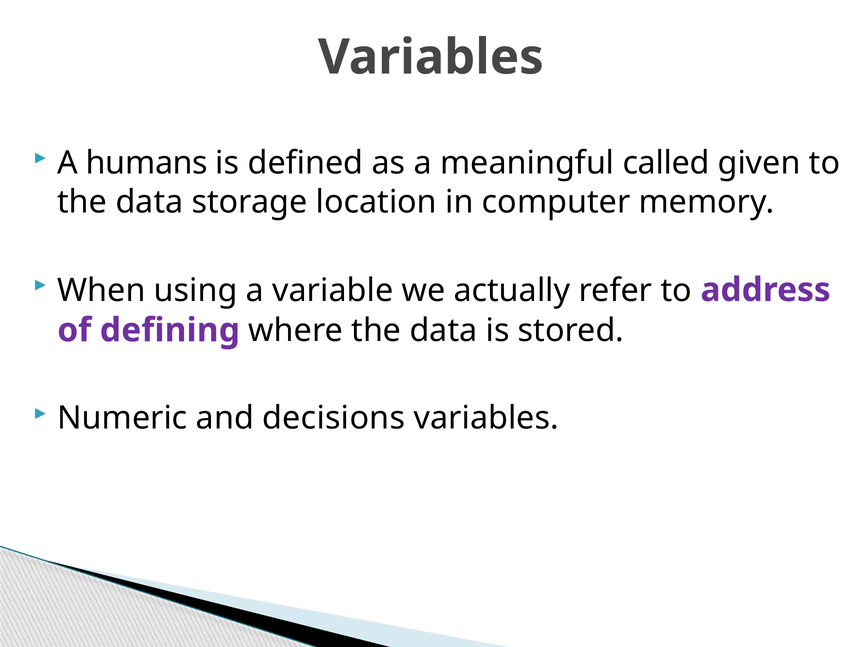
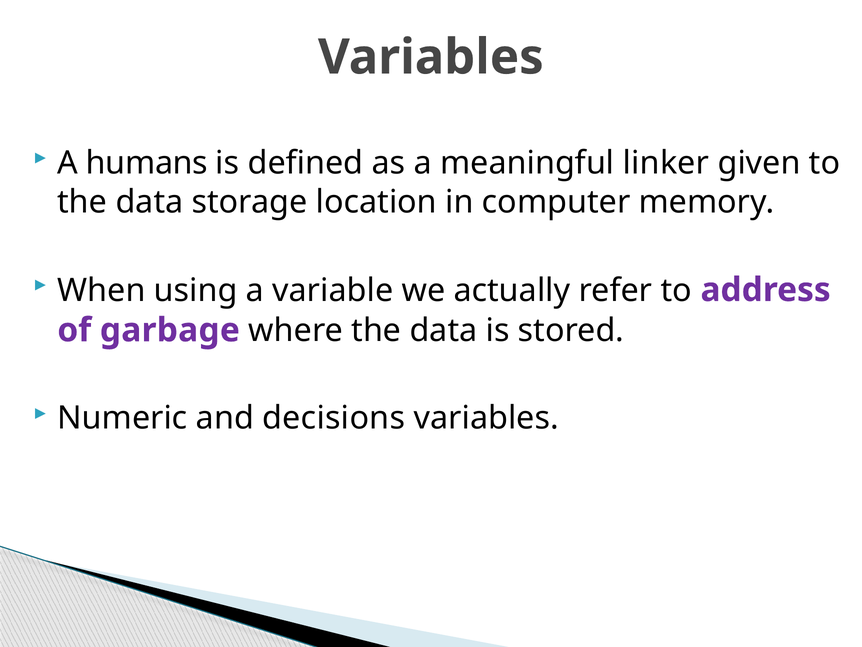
called: called -> linker
defining: defining -> garbage
